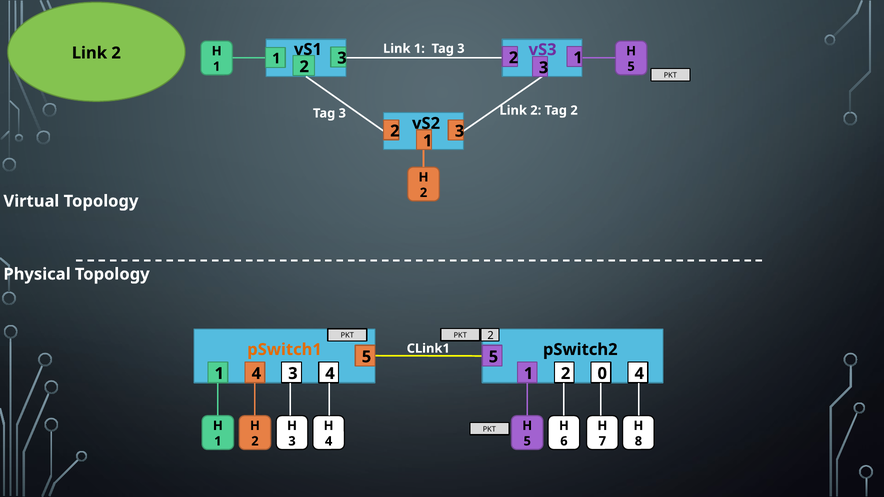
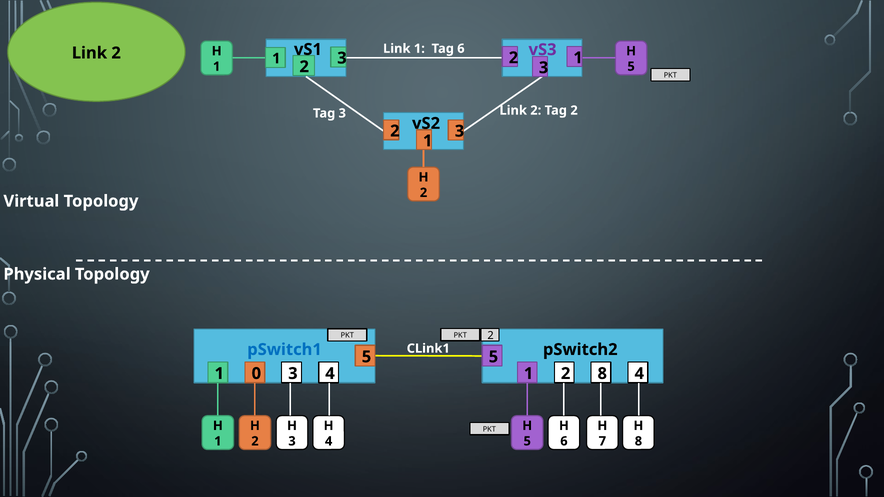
Link 1 Tag 3: 3 -> 6
pSwitch1 colour: orange -> blue
1 4: 4 -> 0
2 0: 0 -> 8
